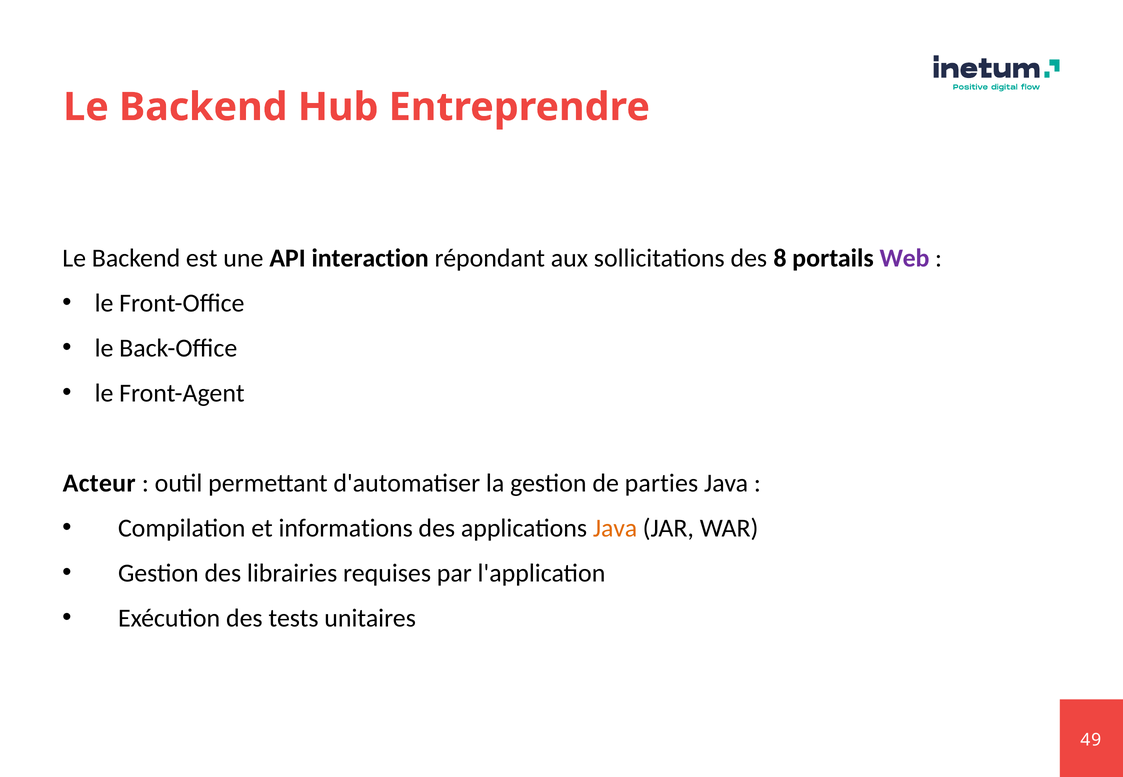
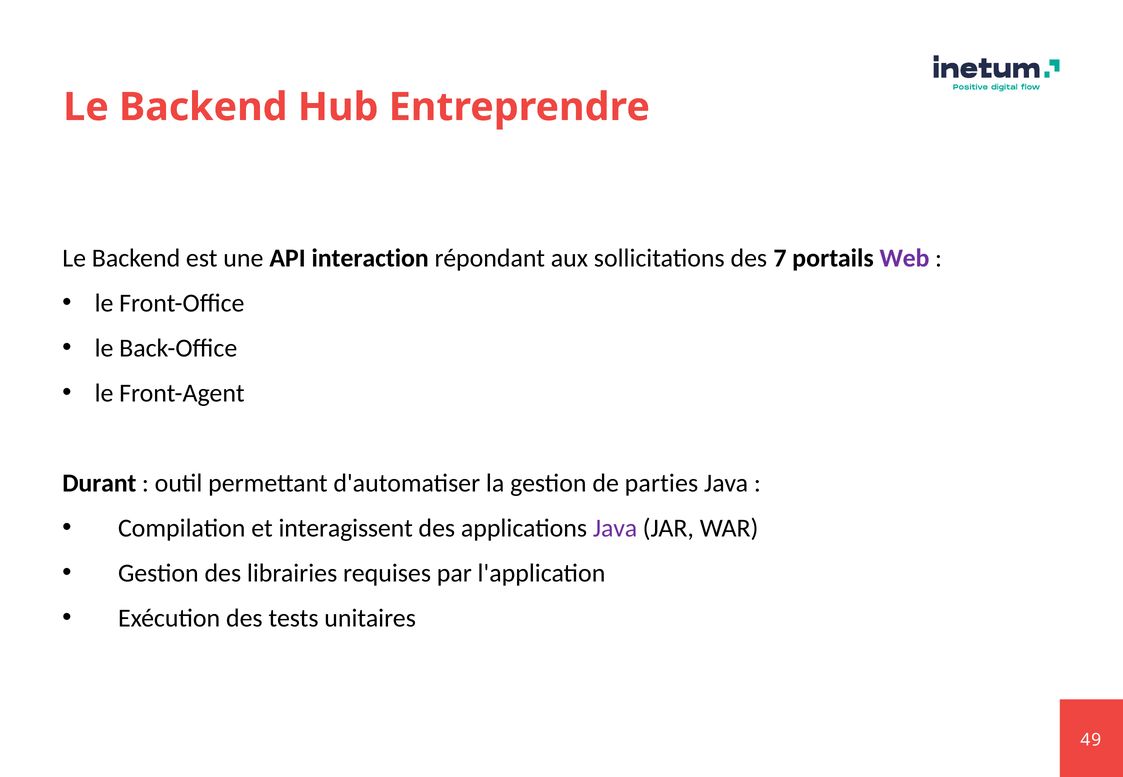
8: 8 -> 7
Acteur: Acteur -> Durant
informations: informations -> interagissent
Java at (615, 529) colour: orange -> purple
